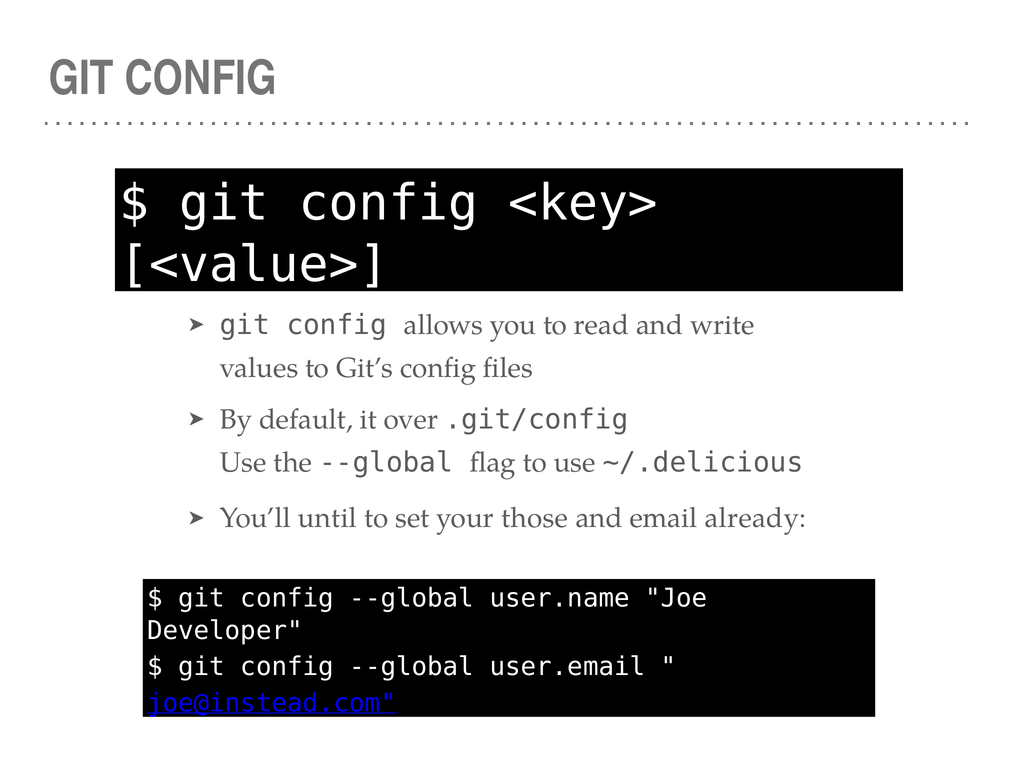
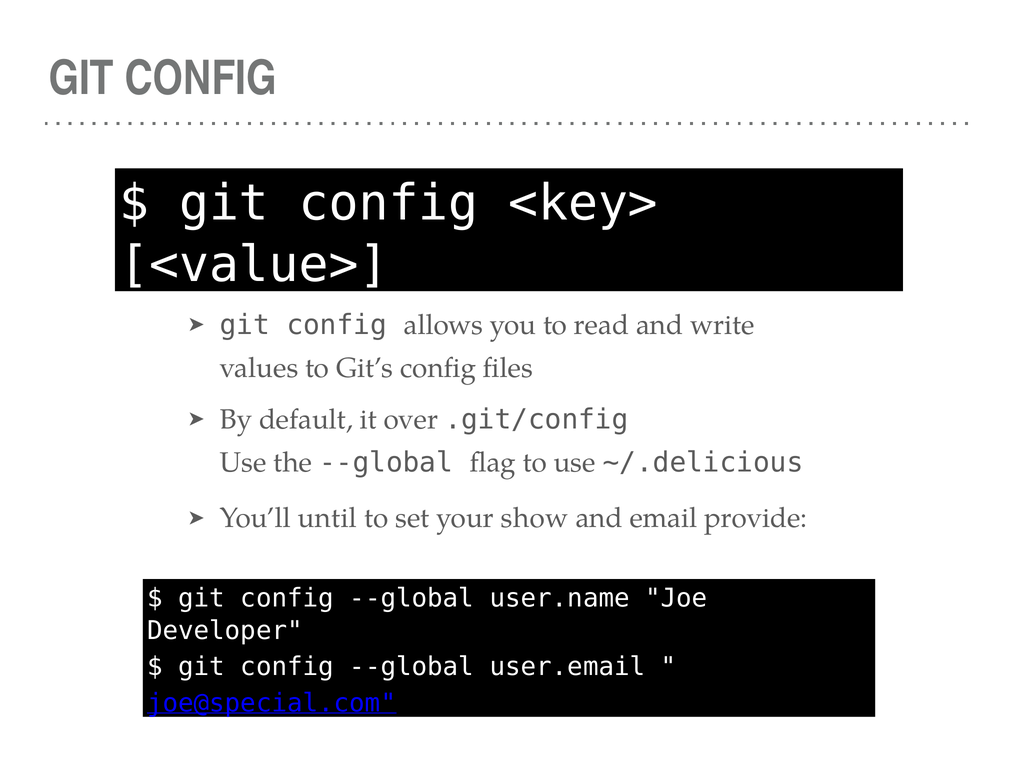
those: those -> show
already: already -> provide
joe@instead.com: joe@instead.com -> joe@special.com
